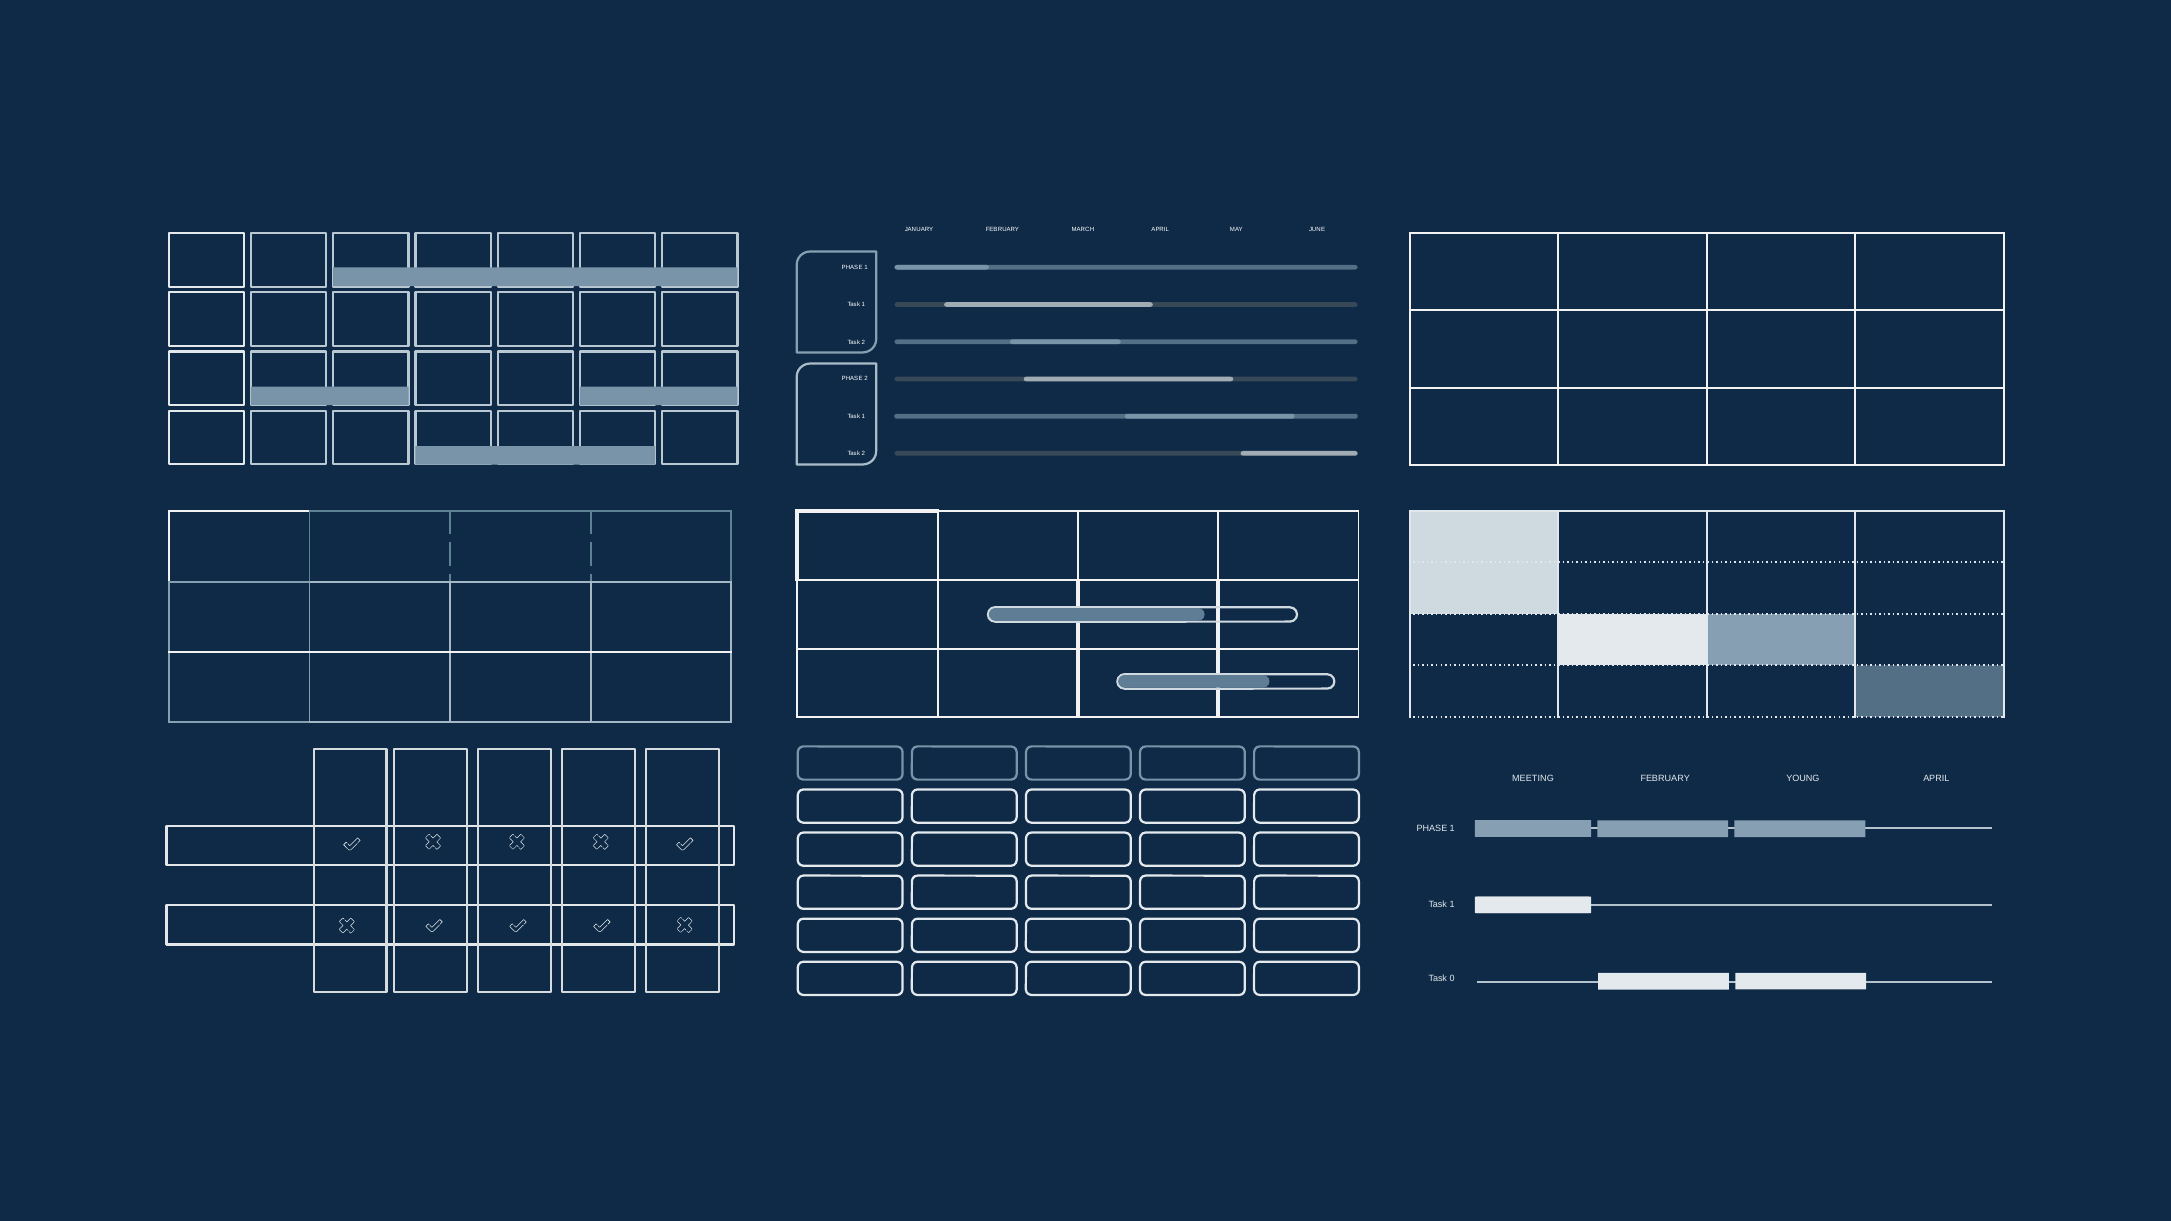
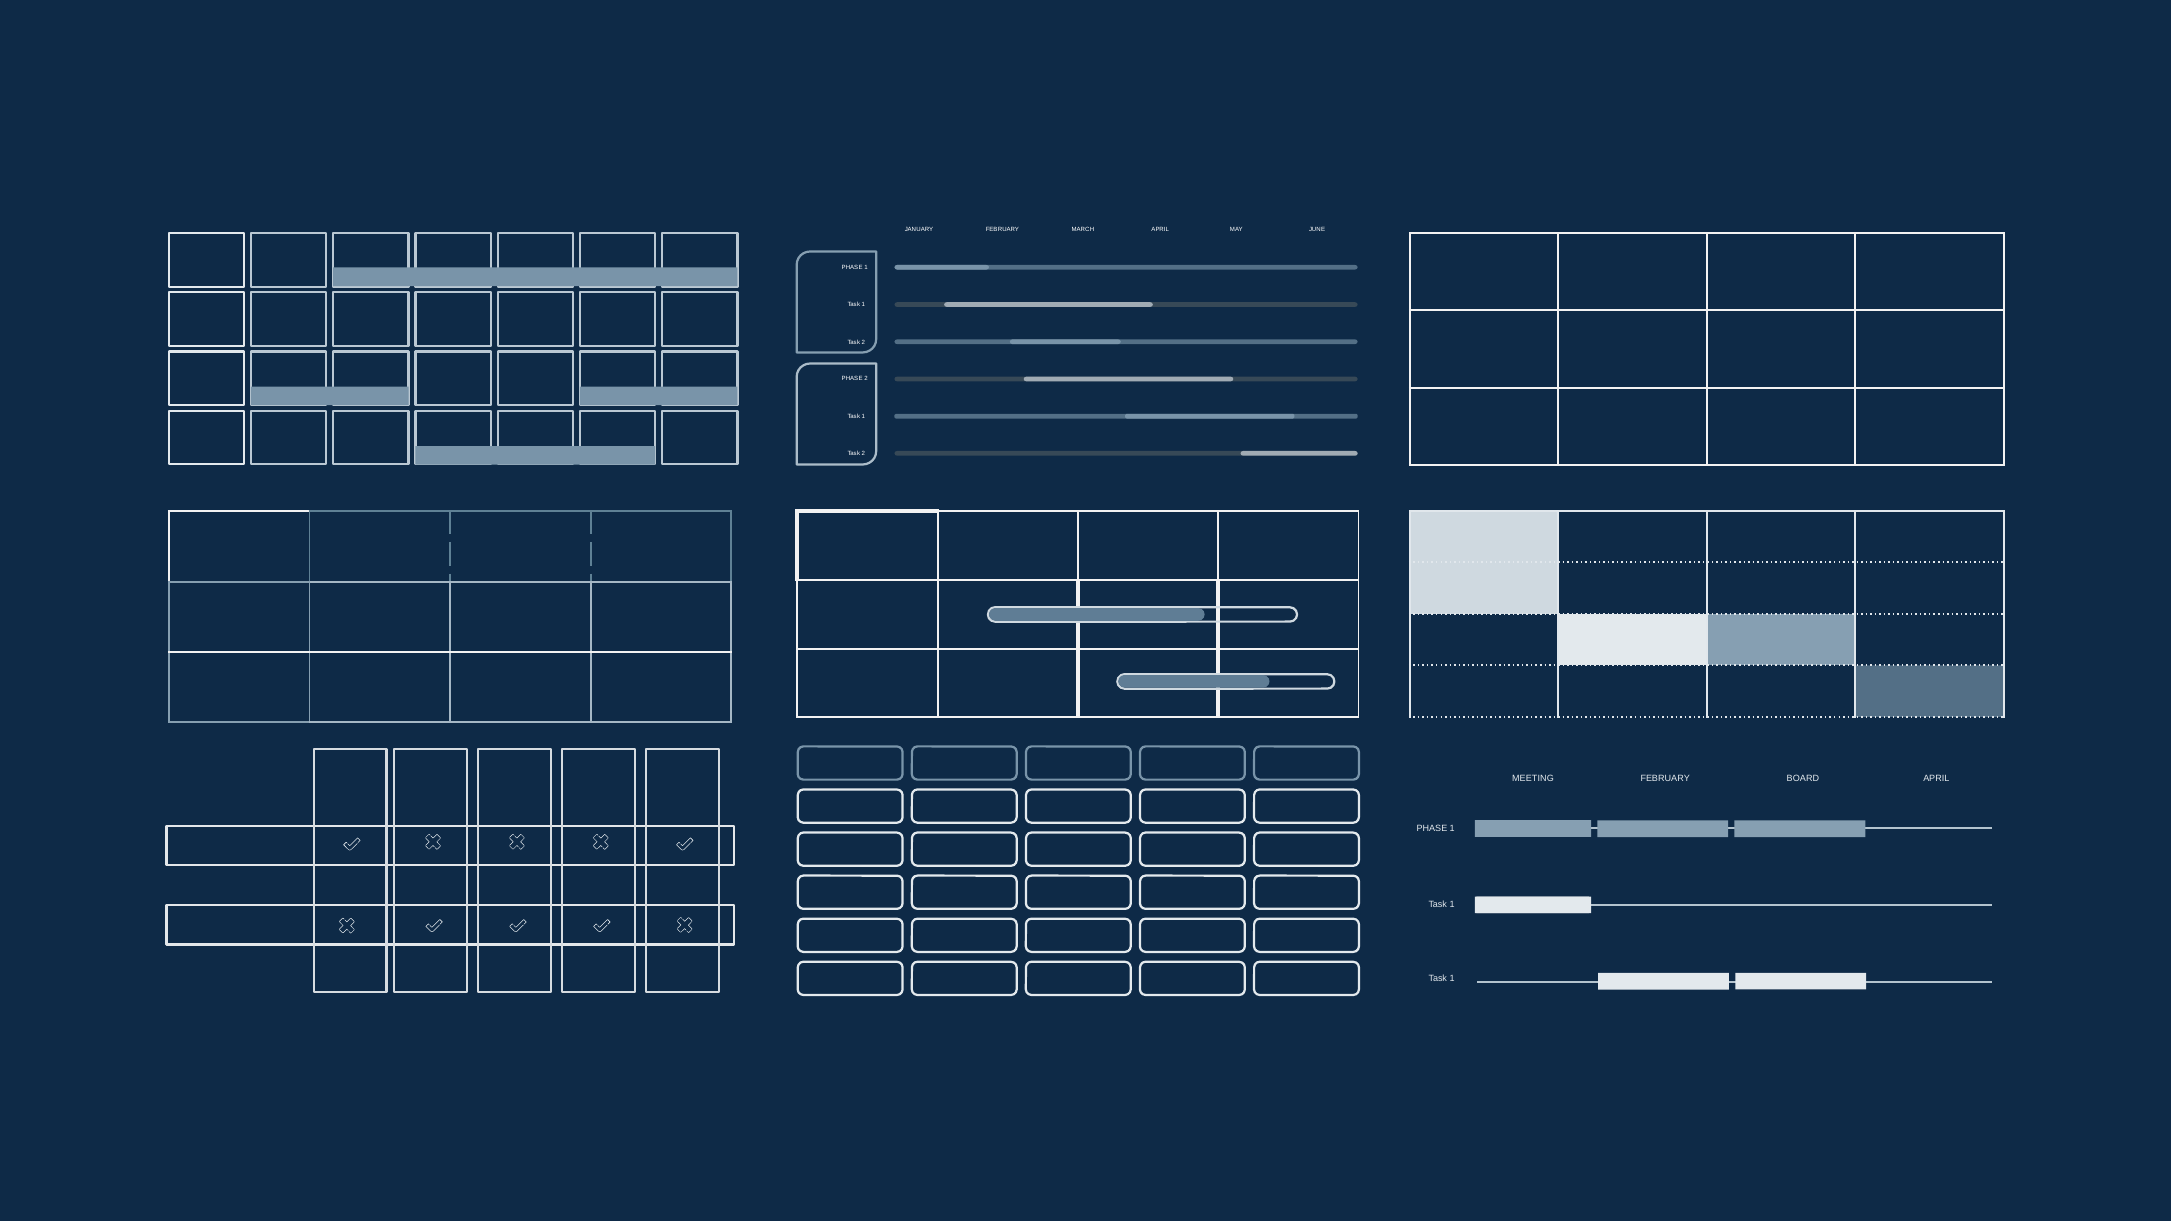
YOUNG: YOUNG -> BOARD
0 at (1452, 979): 0 -> 1
